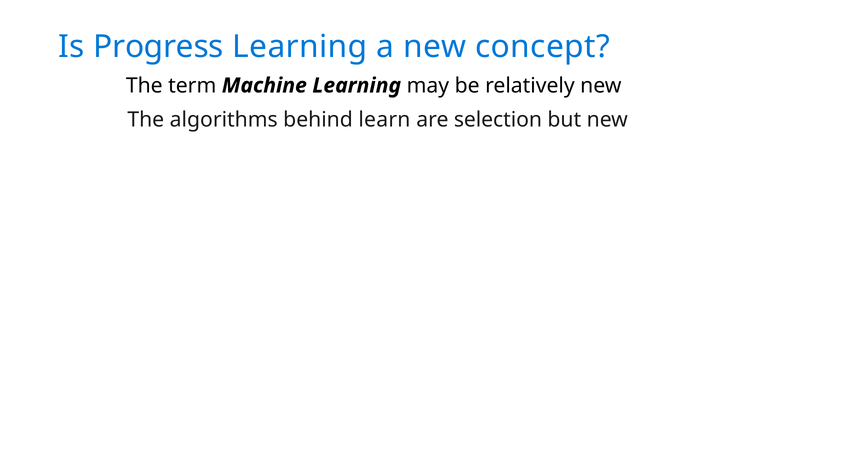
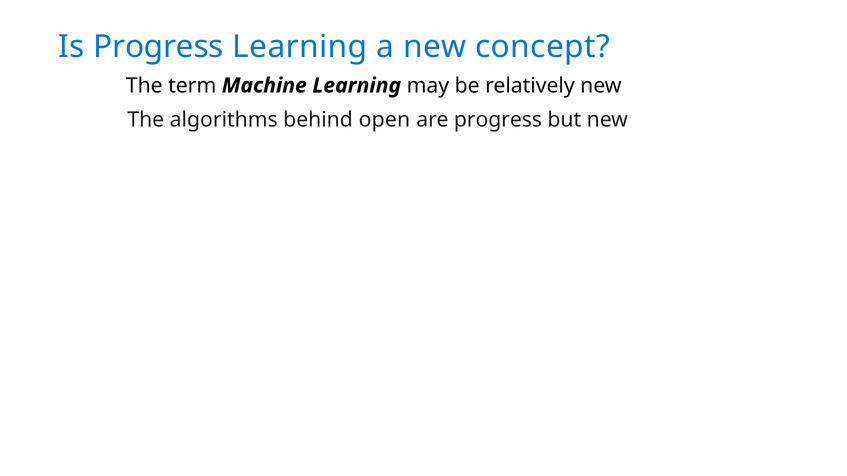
learn: learn -> open
are selection: selection -> progress
